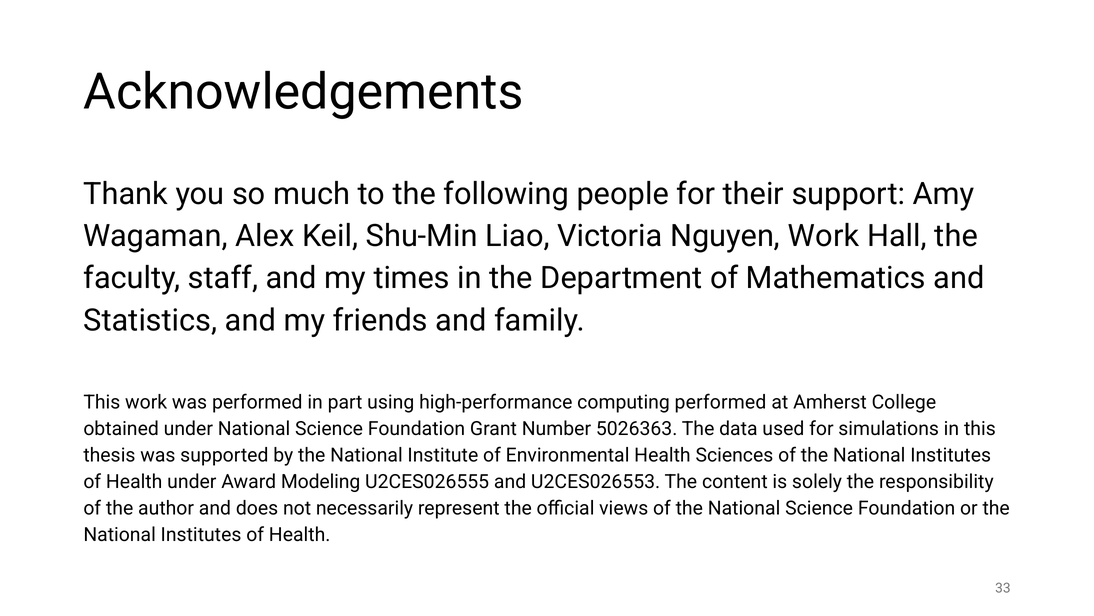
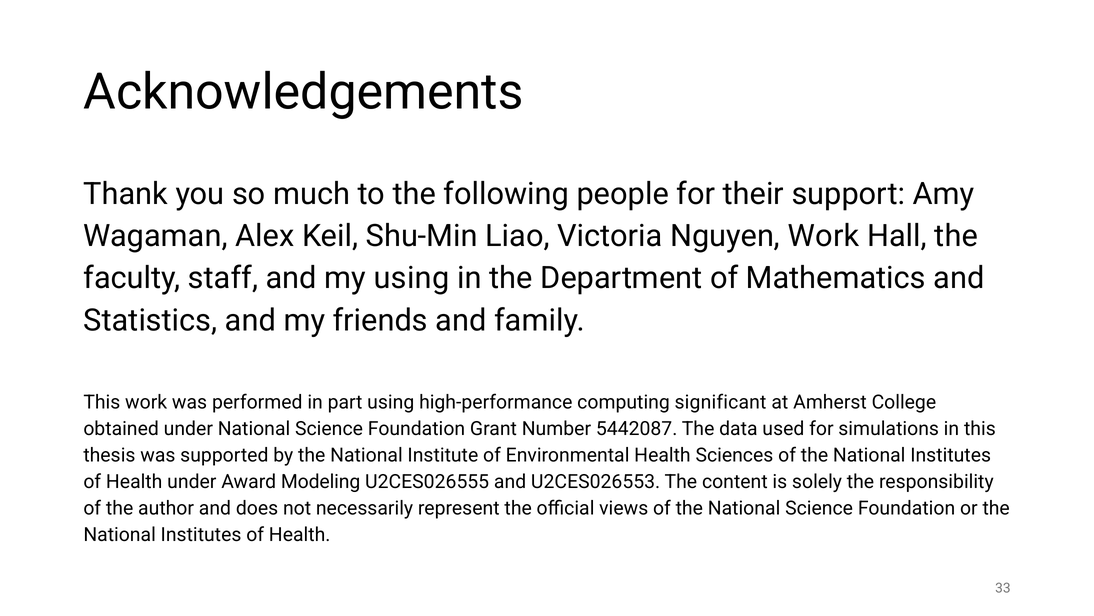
my times: times -> using
computing performed: performed -> significant
5026363: 5026363 -> 5442087
